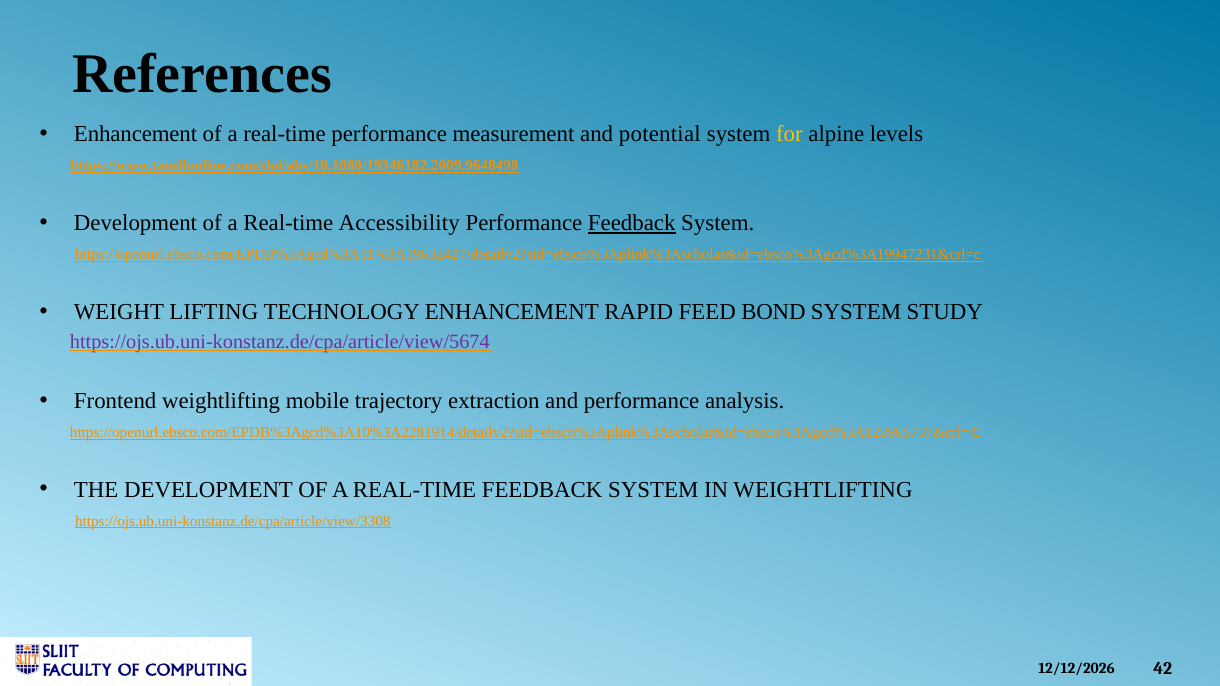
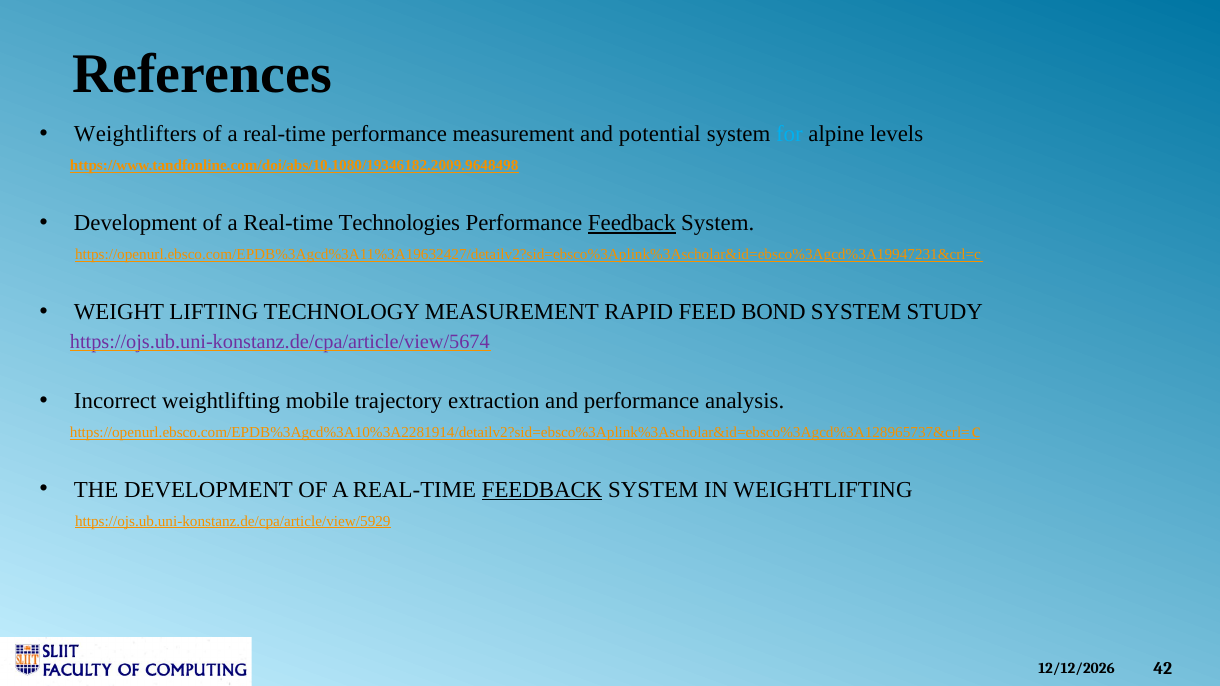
Enhancement at (136, 134): Enhancement -> Weightlifters
for colour: yellow -> light blue
Accessibility: Accessibility -> Technologies
TECHNOLOGY ENHANCEMENT: ENHANCEMENT -> MEASUREMENT
Frontend: Frontend -> Incorrect
FEEDBACK at (542, 490) underline: none -> present
https://ojs.ub.uni-konstanz.de/cpa/article/view/3308: https://ojs.ub.uni-konstanz.de/cpa/article/view/3308 -> https://ojs.ub.uni-konstanz.de/cpa/article/view/5929
